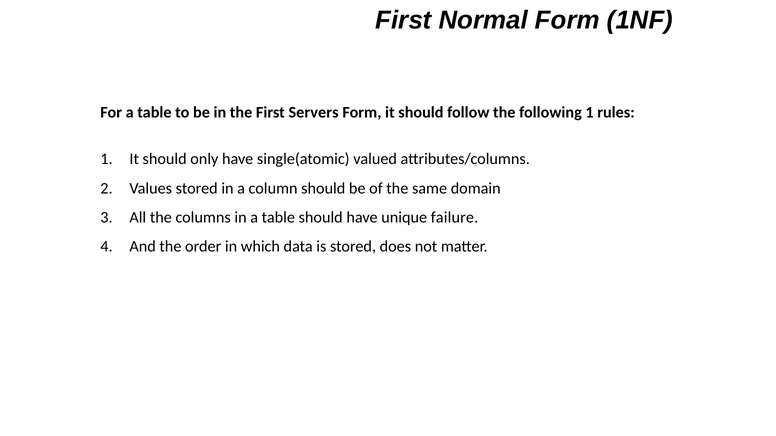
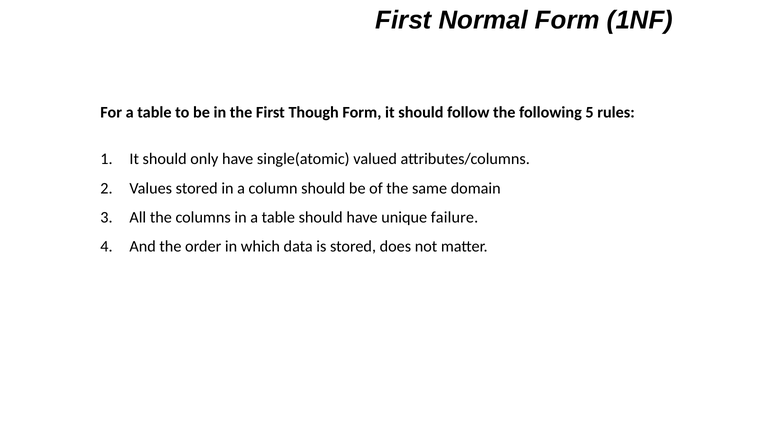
Servers: Servers -> Though
following 1: 1 -> 5
